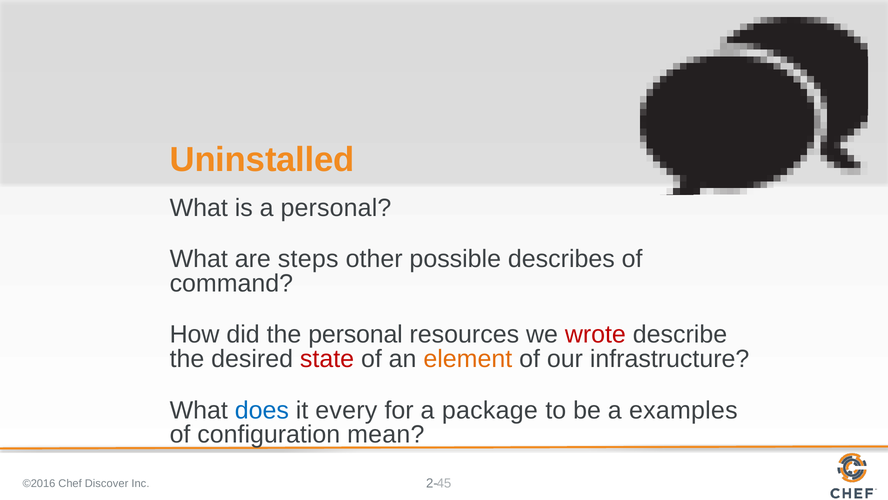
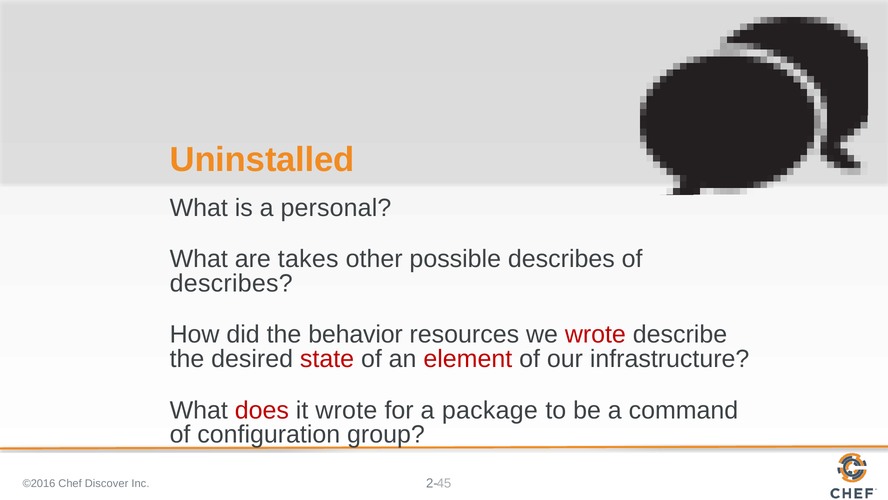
steps: steps -> takes
command at (231, 283): command -> describes
the personal: personal -> behavior
element colour: orange -> red
does colour: blue -> red
it every: every -> wrote
examples: examples -> command
mean: mean -> group
